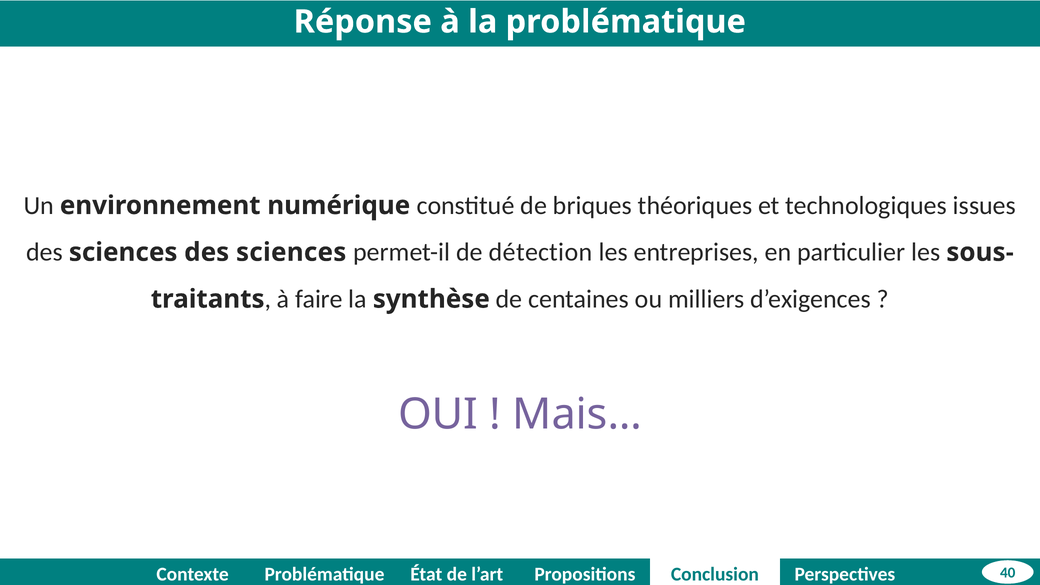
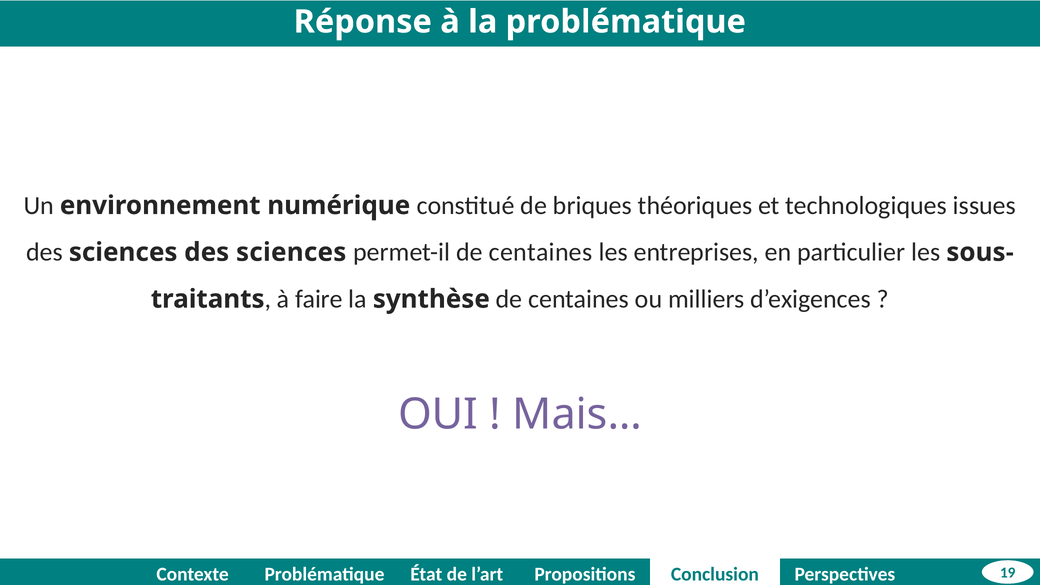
permet-il de détection: détection -> centaines
40: 40 -> 19
